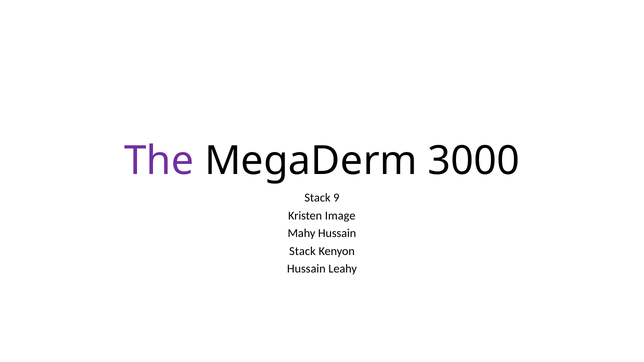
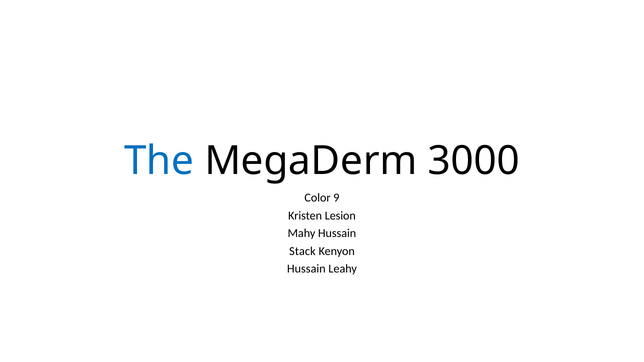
The colour: purple -> blue
Stack at (318, 198): Stack -> Color
Image: Image -> Lesion
